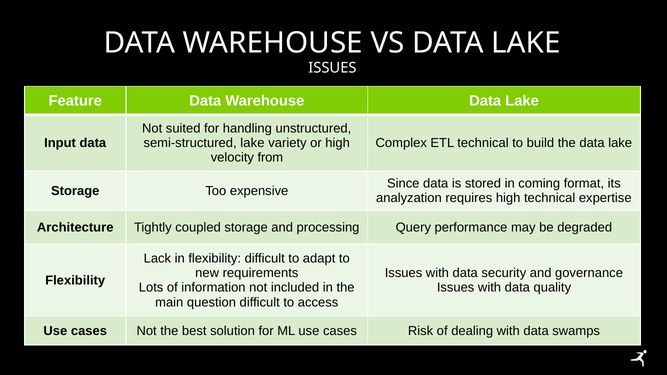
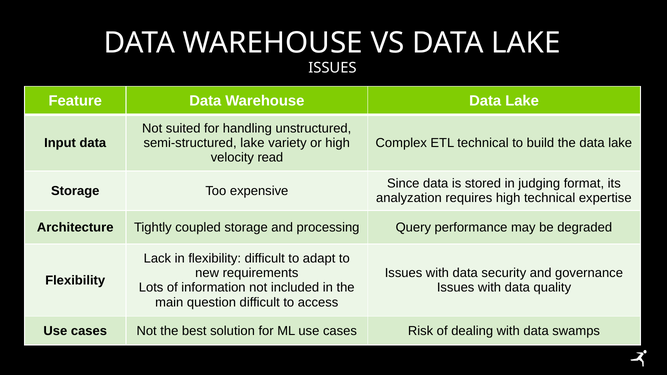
from: from -> read
coming: coming -> judging
